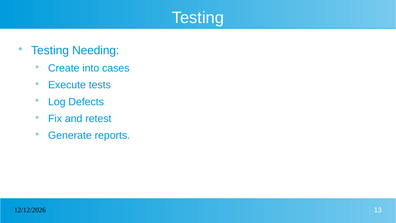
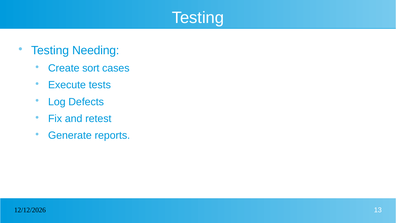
into: into -> sort
